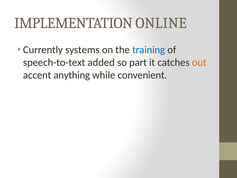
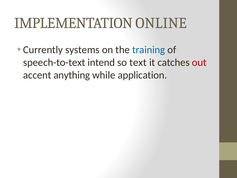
added: added -> intend
part: part -> text
out colour: orange -> red
convenient: convenient -> application
